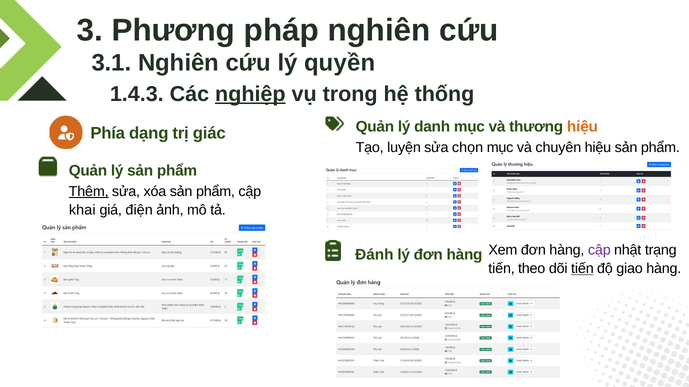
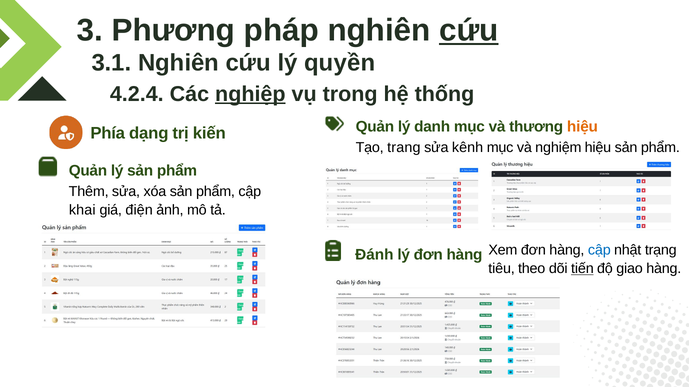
cứu at (469, 31) underline: none -> present
1.4.3: 1.4.3 -> 4.2.4
giác: giác -> kiến
luyện: luyện -> trang
chọn: chọn -> kênh
chuyên: chuyên -> nghiệm
Thêm underline: present -> none
cập at (599, 250) colour: purple -> blue
tiến at (502, 269): tiến -> tiêu
